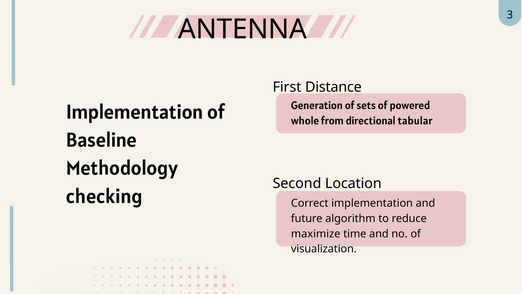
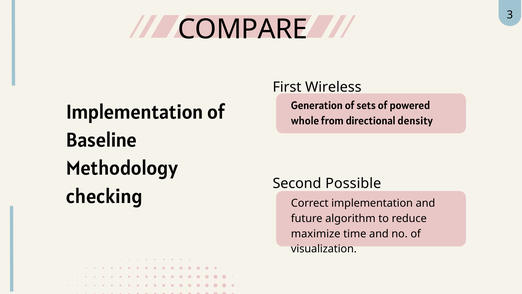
ANTENNA: ANTENNA -> COMPARE
Distance: Distance -> Wireless
tabular: tabular -> density
Location: Location -> Possible
